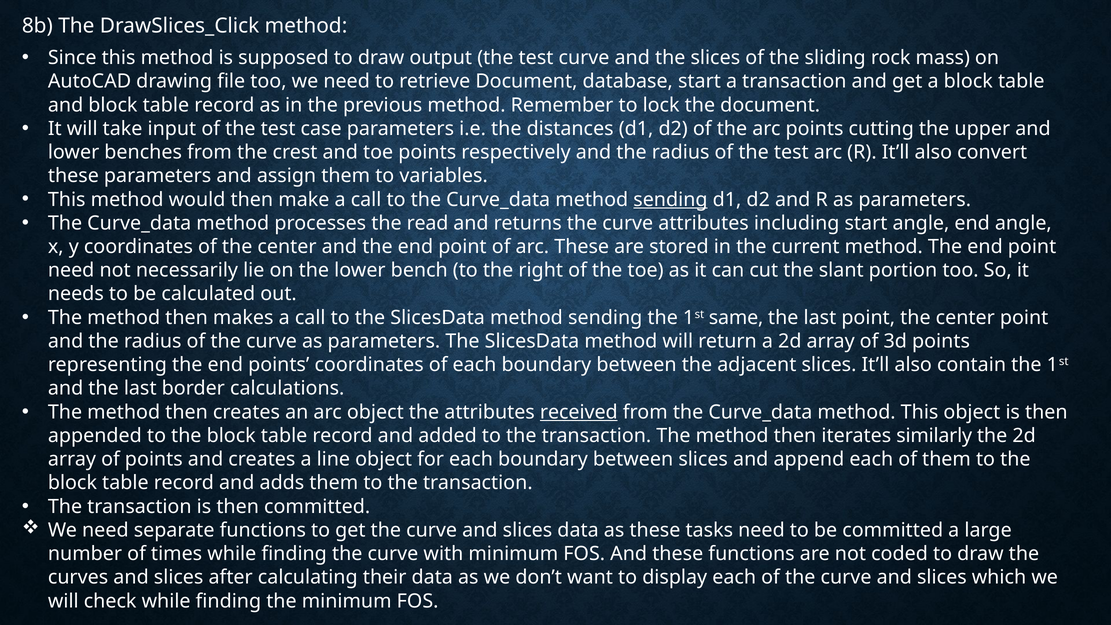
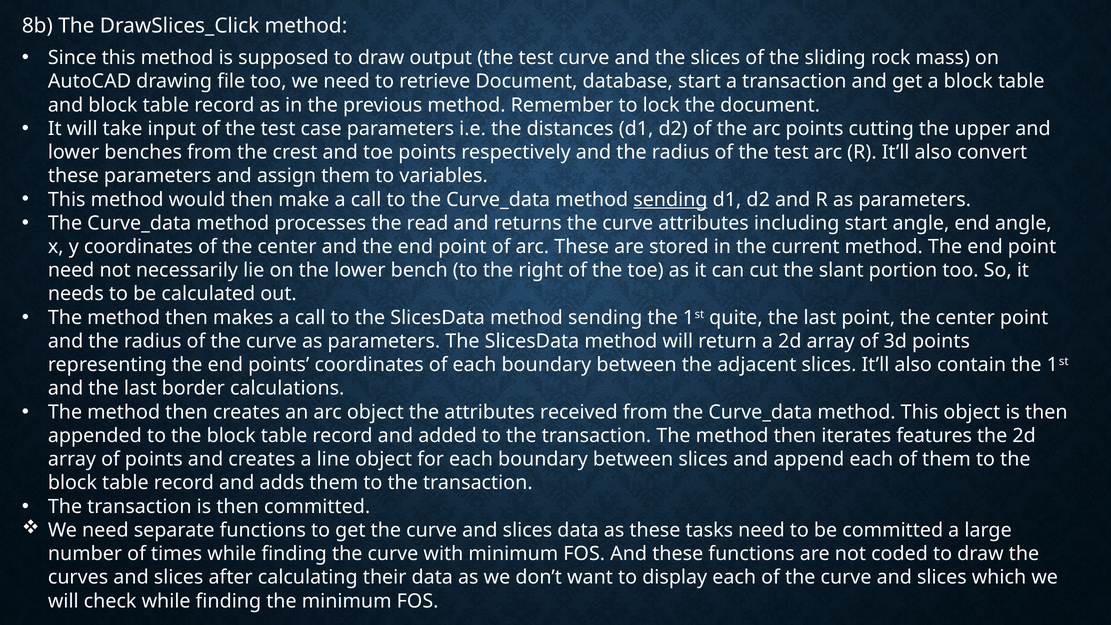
same: same -> quite
received underline: present -> none
similarly: similarly -> features
